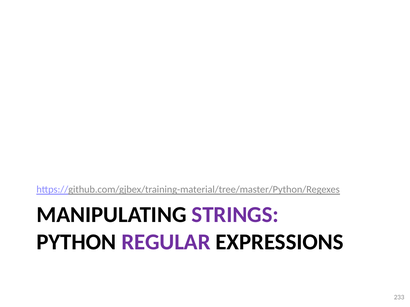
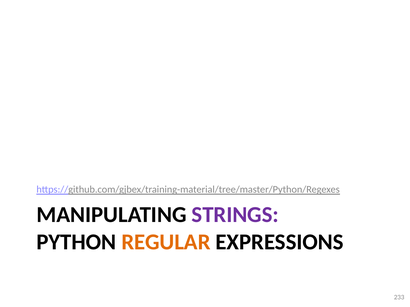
REGULAR colour: purple -> orange
